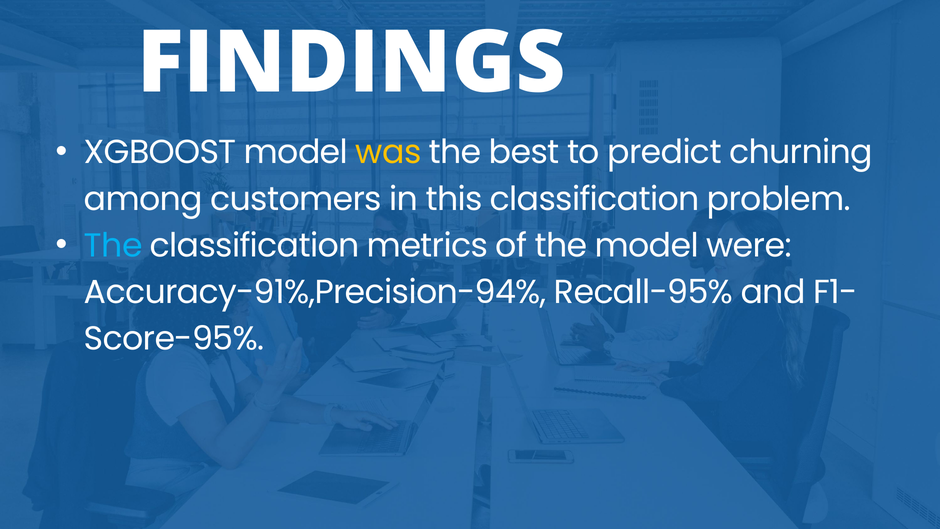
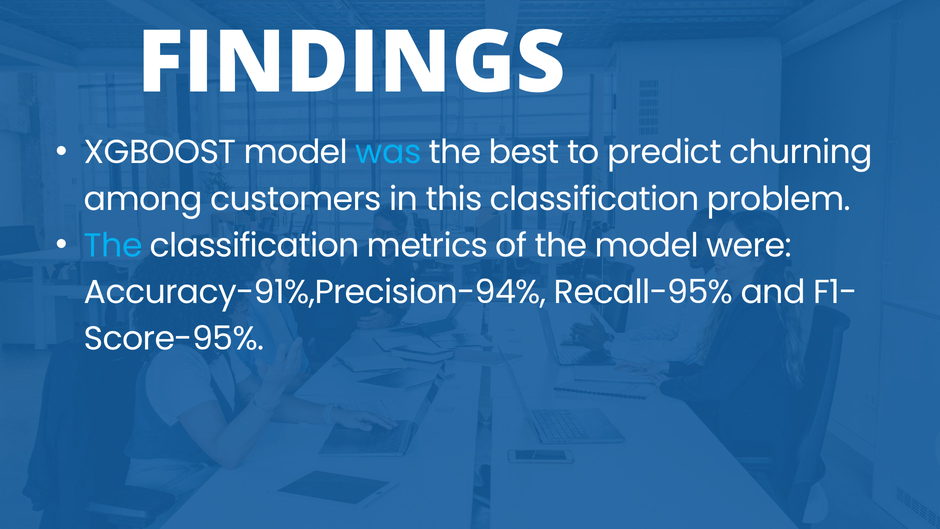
was colour: yellow -> light blue
